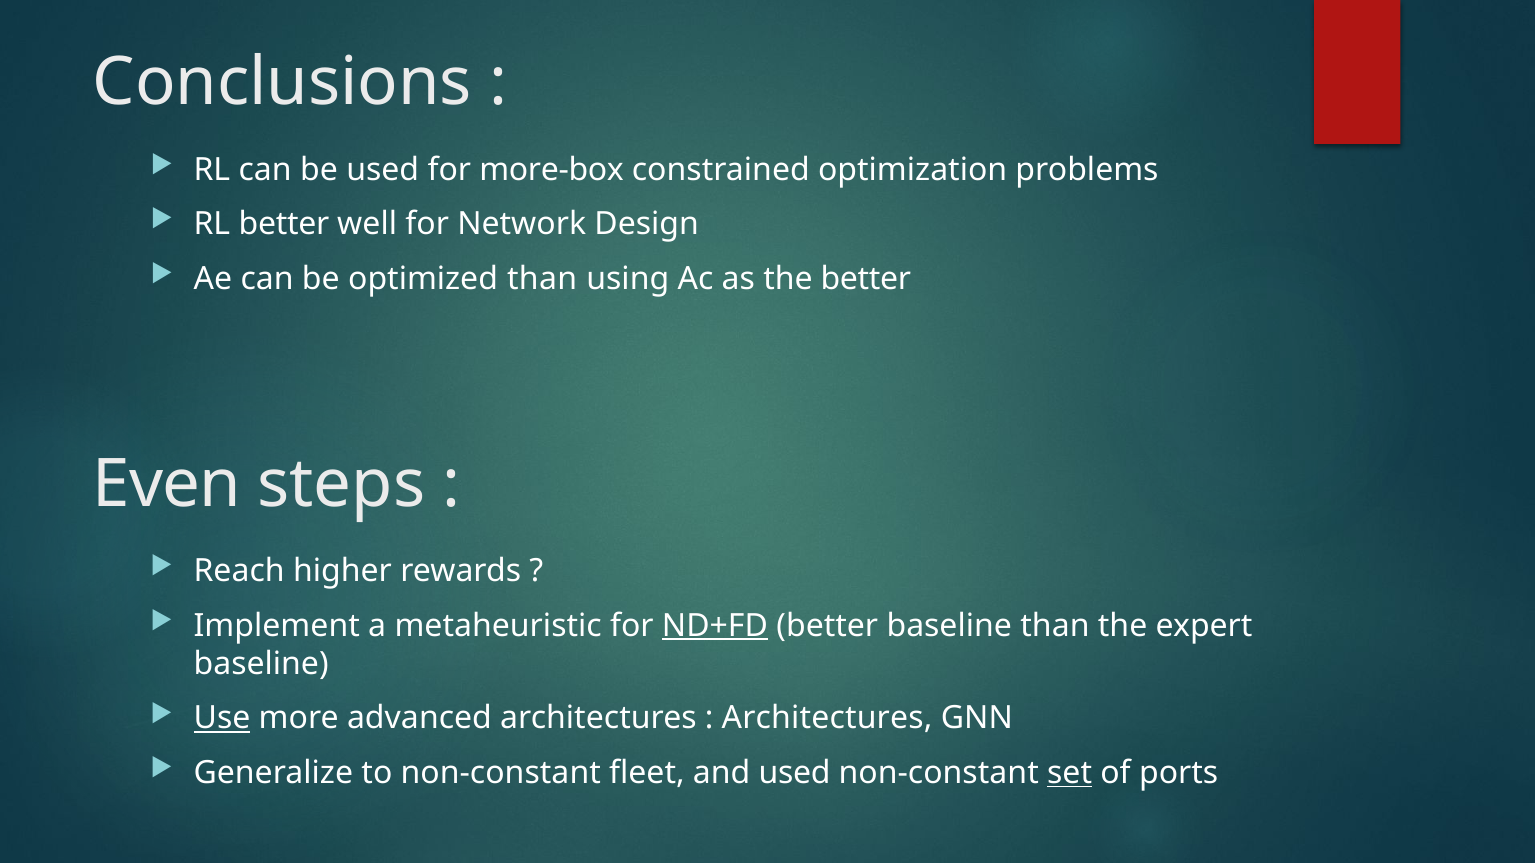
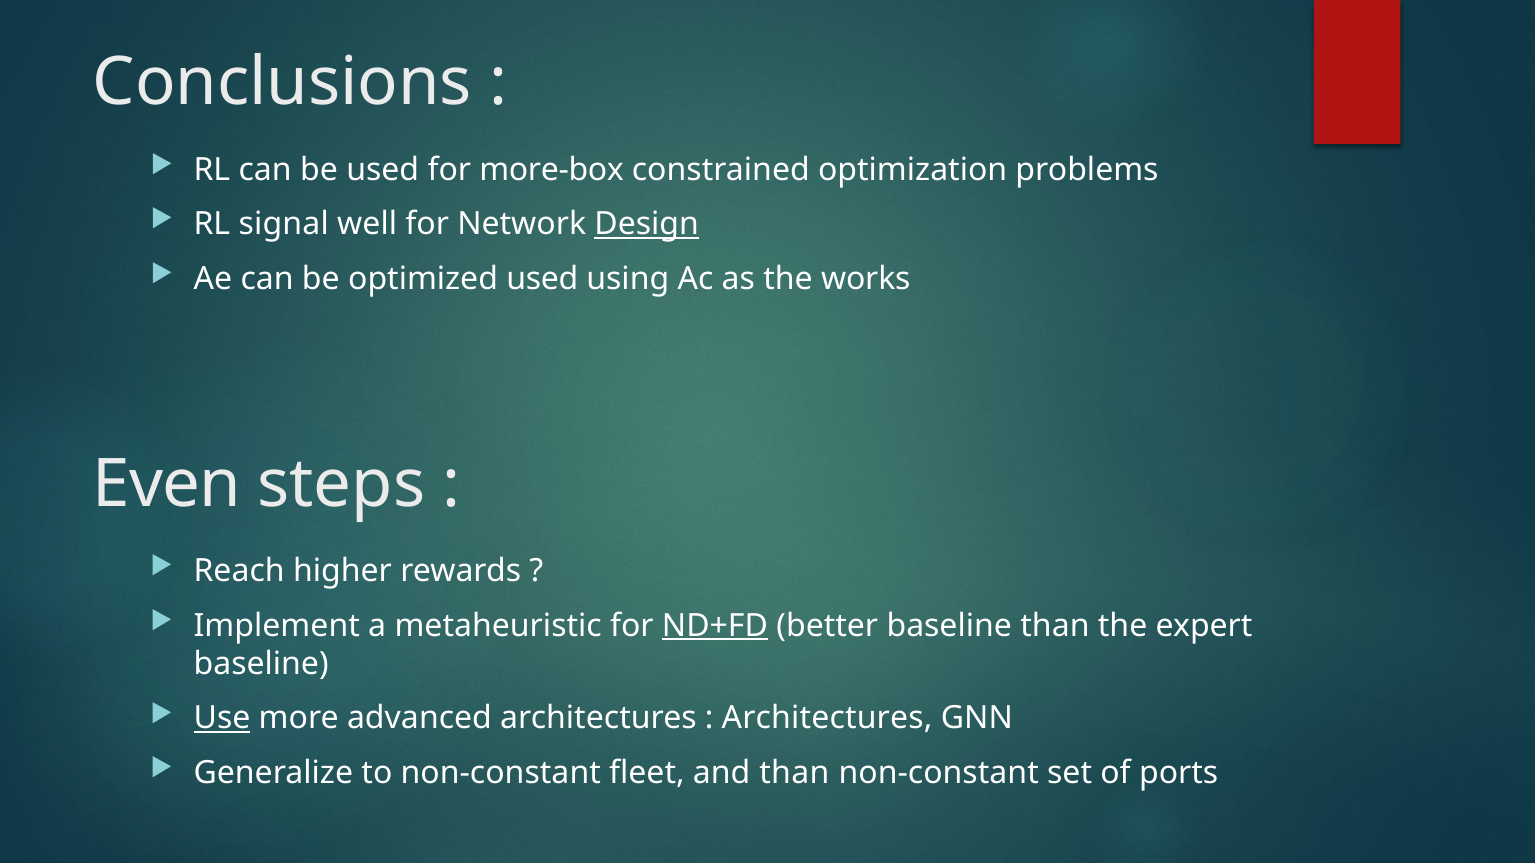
RL better: better -> signal
Design underline: none -> present
optimized than: than -> used
the better: better -> works
and used: used -> than
set underline: present -> none
